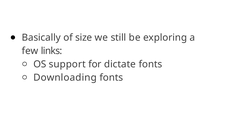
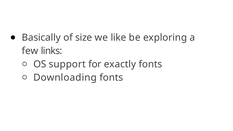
still: still -> like
dictate: dictate -> exactly
